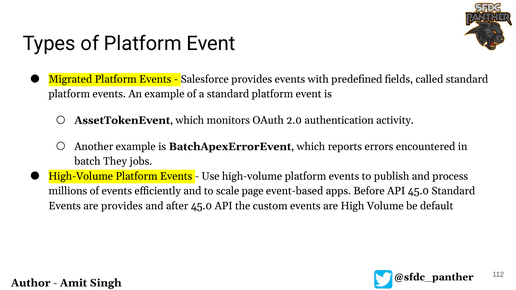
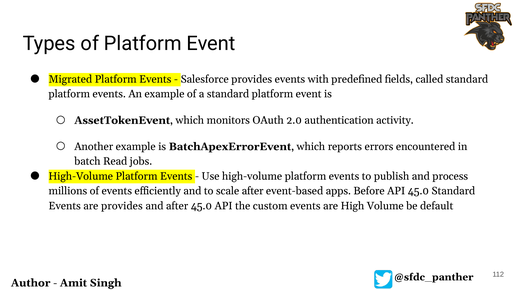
They: They -> Read
scale page: page -> after
